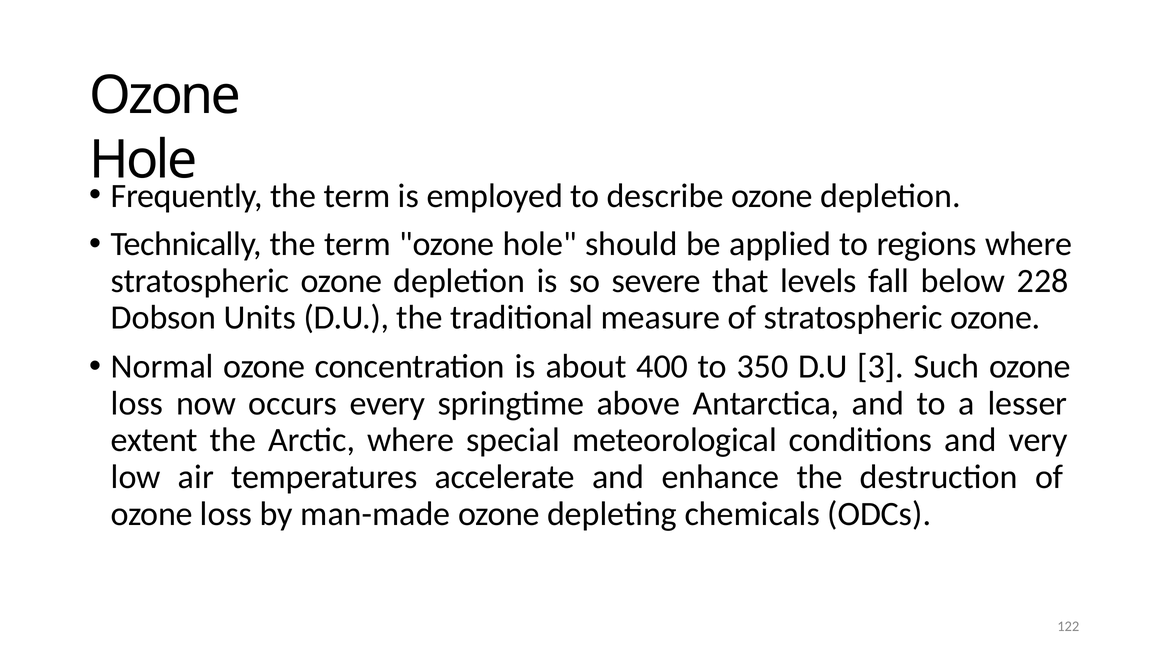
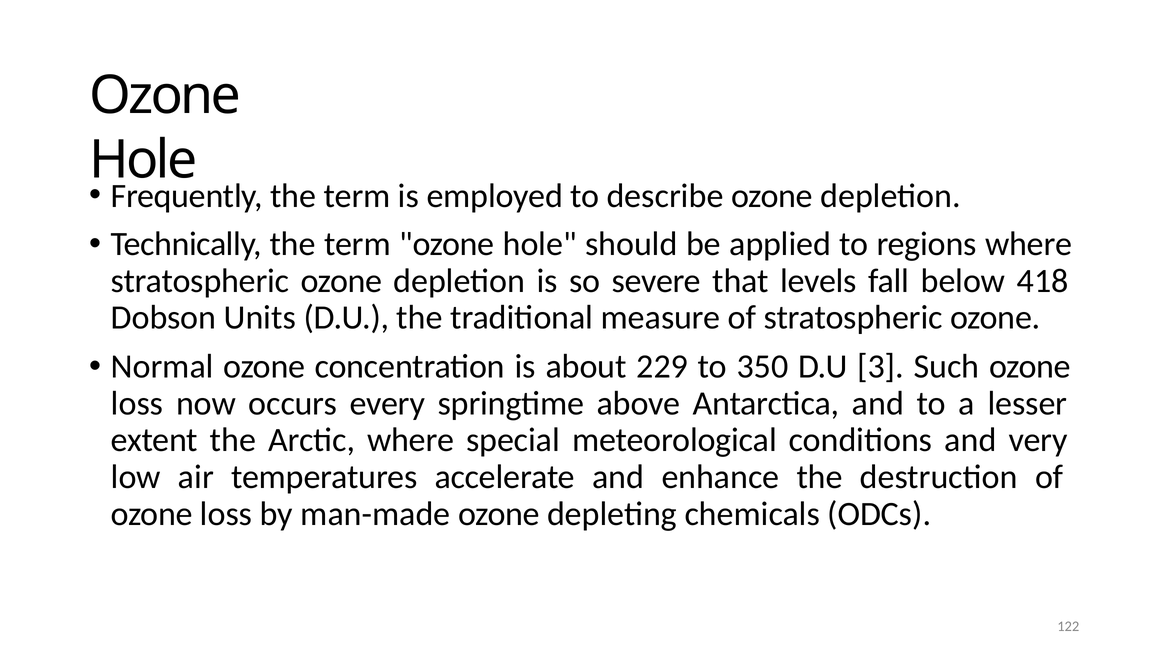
228: 228 -> 418
400: 400 -> 229
